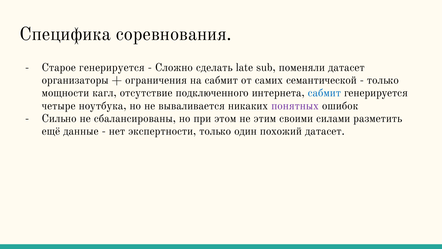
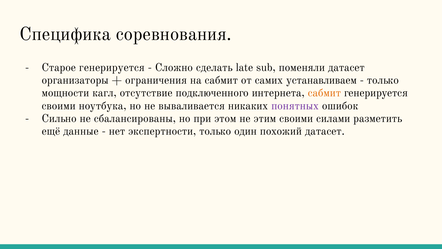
семантической: семантической -> устанавливаем
сабмит at (324, 93) colour: blue -> orange
четыре at (59, 106): четыре -> своими
